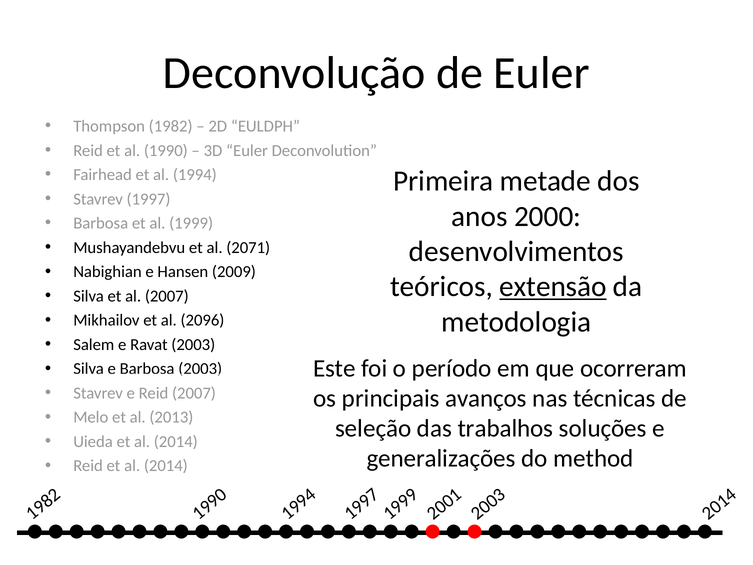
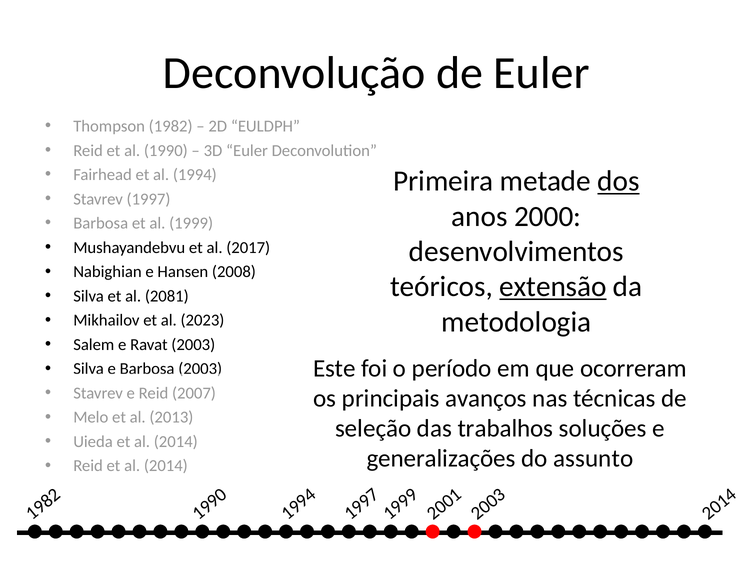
dos underline: none -> present
2071: 2071 -> 2017
2009: 2009 -> 2008
al 2007: 2007 -> 2081
2096: 2096 -> 2023
method: method -> assunto
